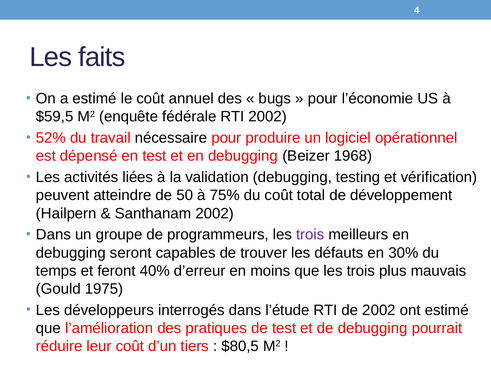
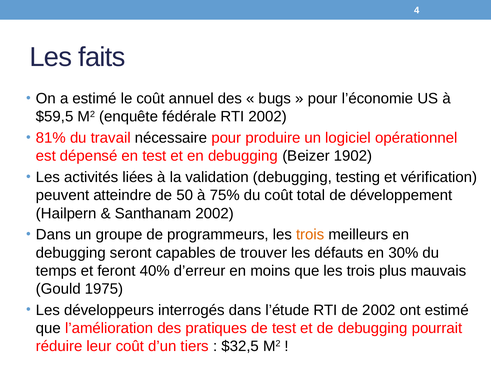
52%: 52% -> 81%
1968: 1968 -> 1902
trois at (310, 234) colour: purple -> orange
$80,5: $80,5 -> $32,5
